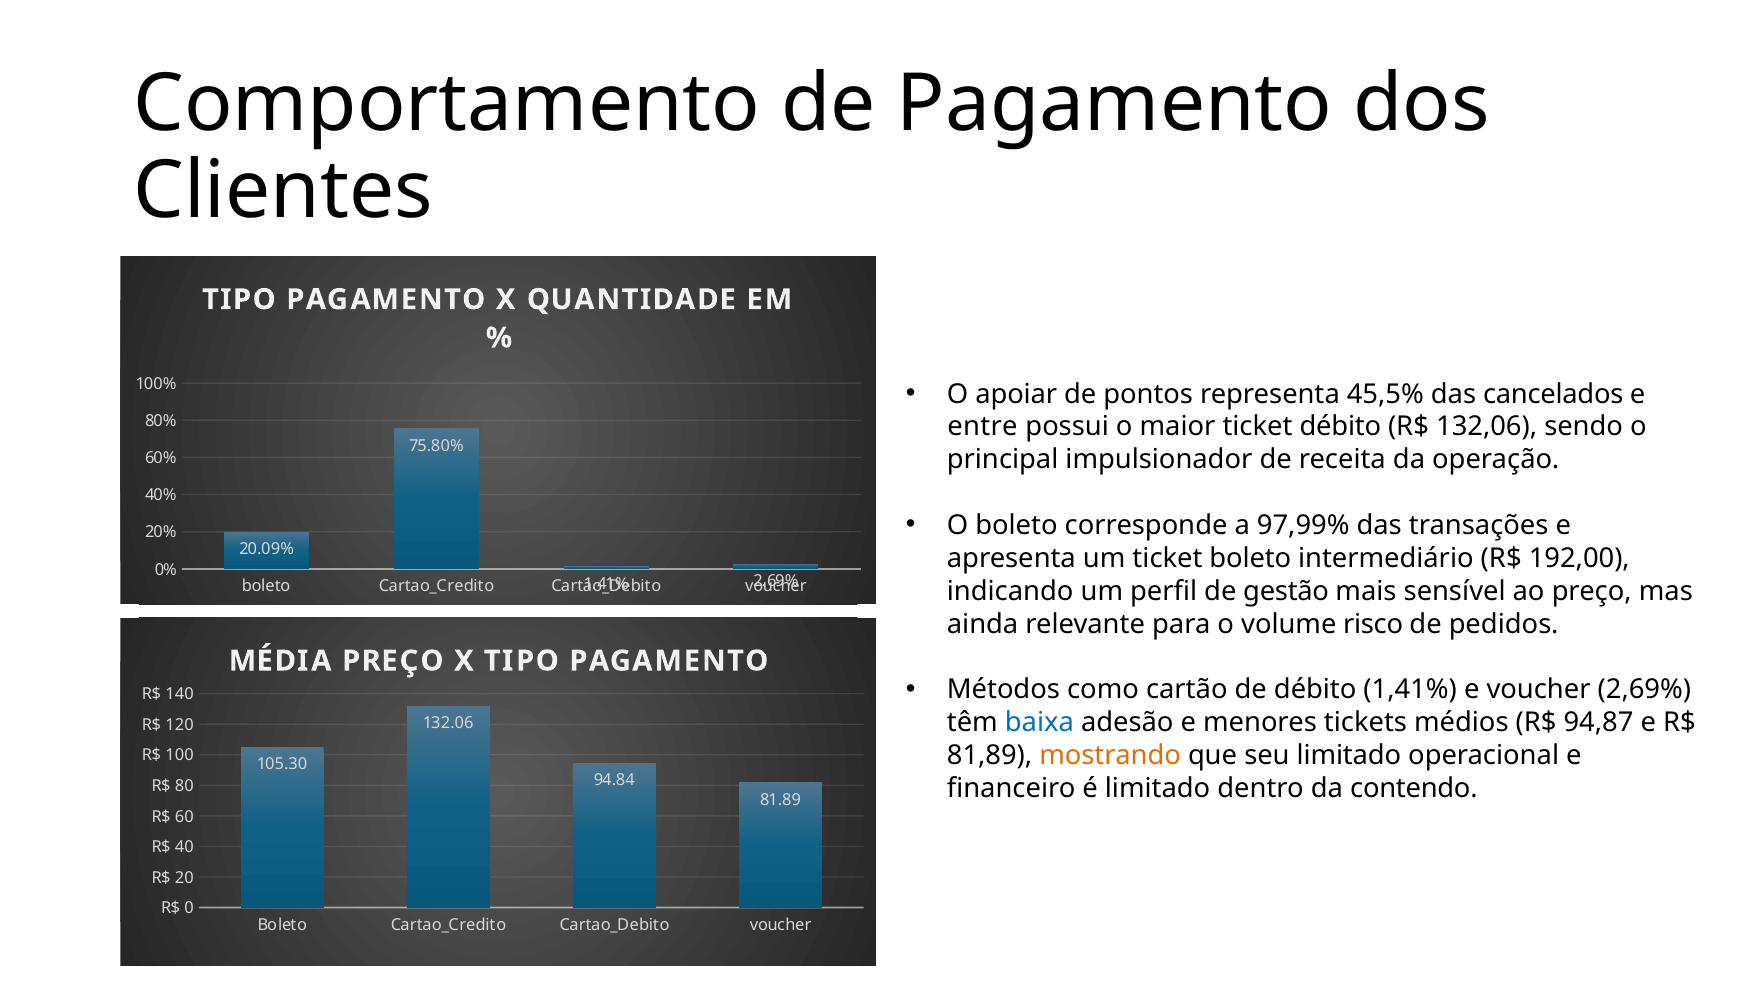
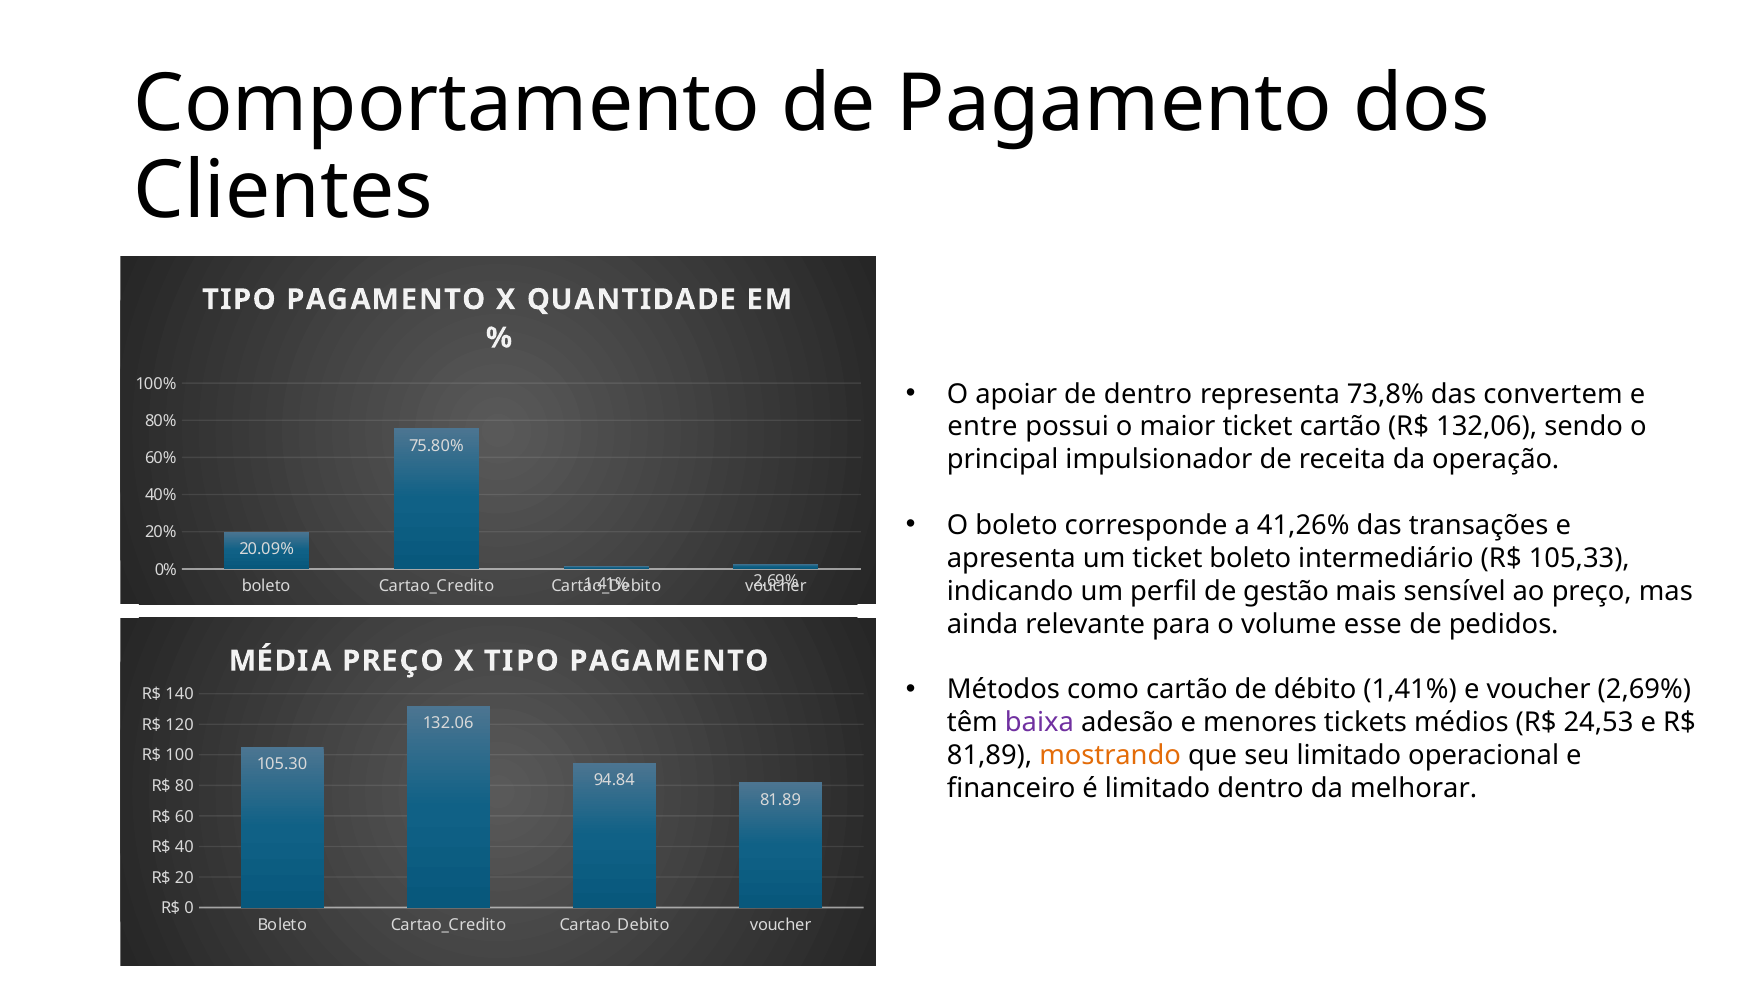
de pontos: pontos -> dentro
45,5%: 45,5% -> 73,8%
cancelados: cancelados -> convertem
ticket débito: débito -> cartão
97,99%: 97,99% -> 41,26%
192,00: 192,00 -> 105,33
risco: risco -> esse
baixa colour: blue -> purple
94,87: 94,87 -> 24,53
contendo: contendo -> melhorar
